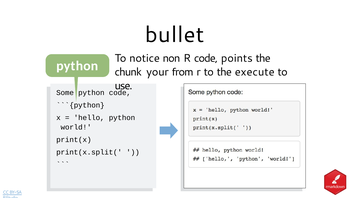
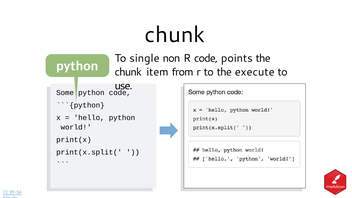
bullet at (175, 35): bullet -> chunk
notice: notice -> single
your: your -> item
